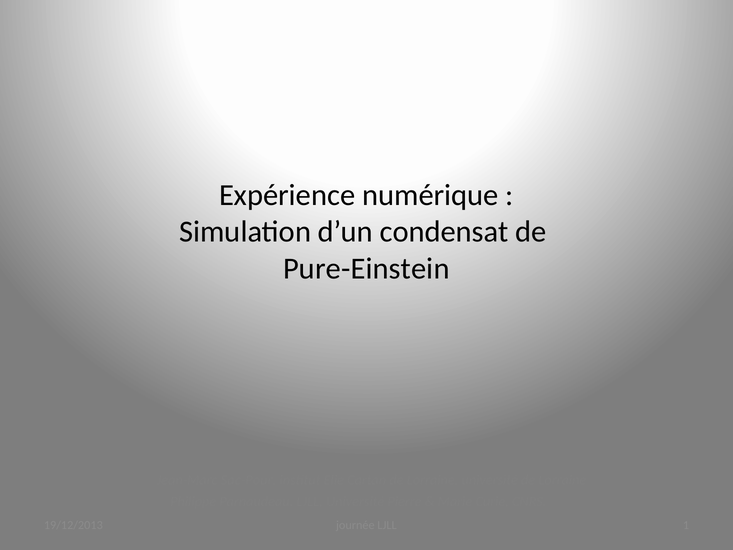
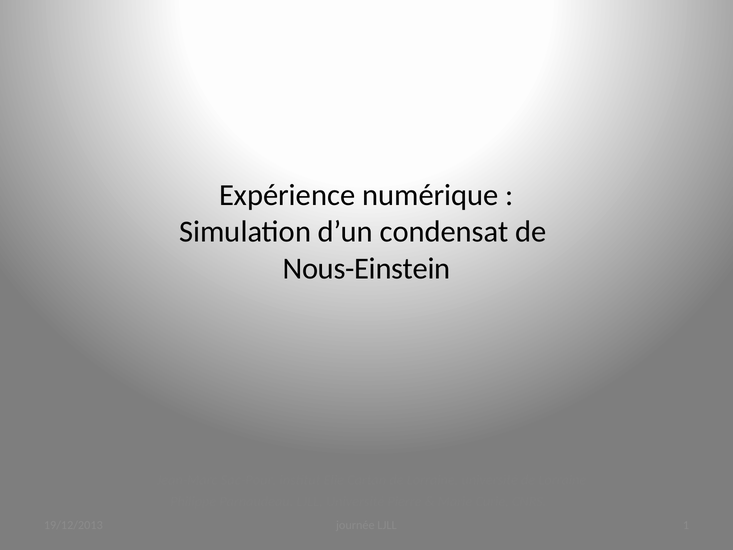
Pure-Einstein: Pure-Einstein -> Nous-Einstein
